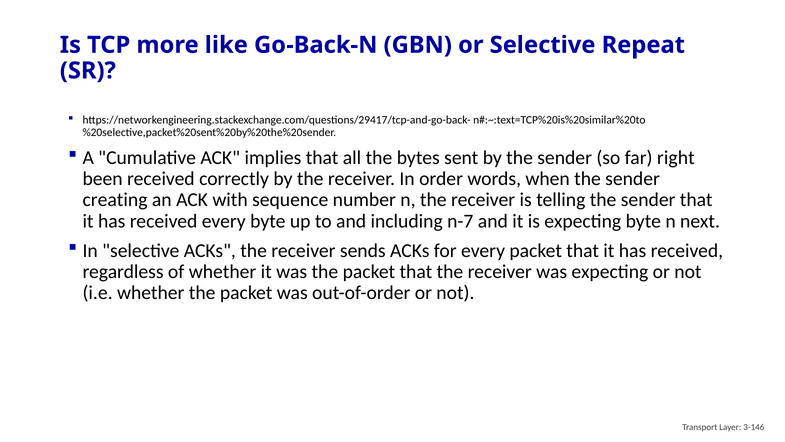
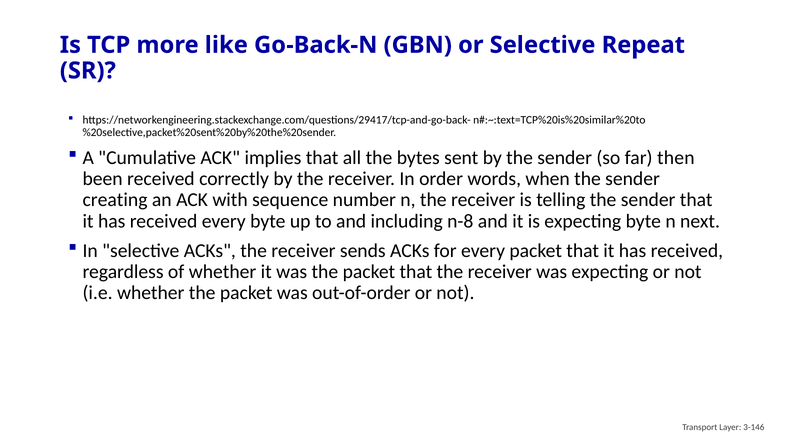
right: right -> then
n-7: n-7 -> n-8
